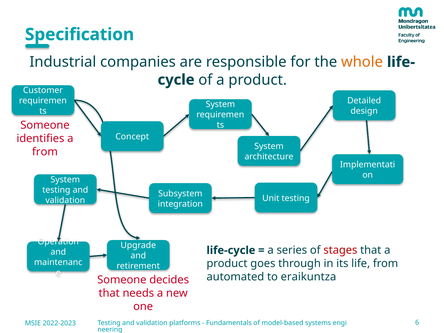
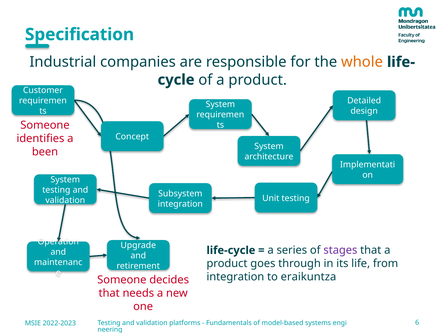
from at (45, 152): from -> been
stages colour: red -> purple
automated at (235, 277): automated -> integration
